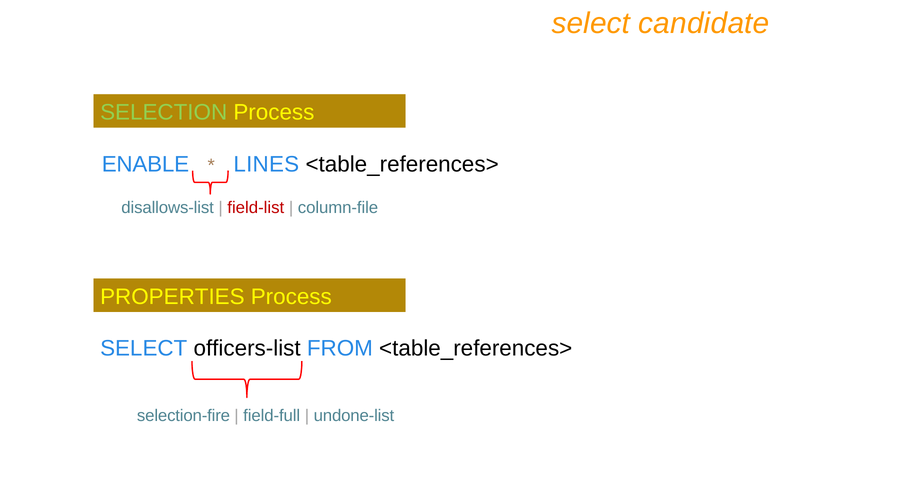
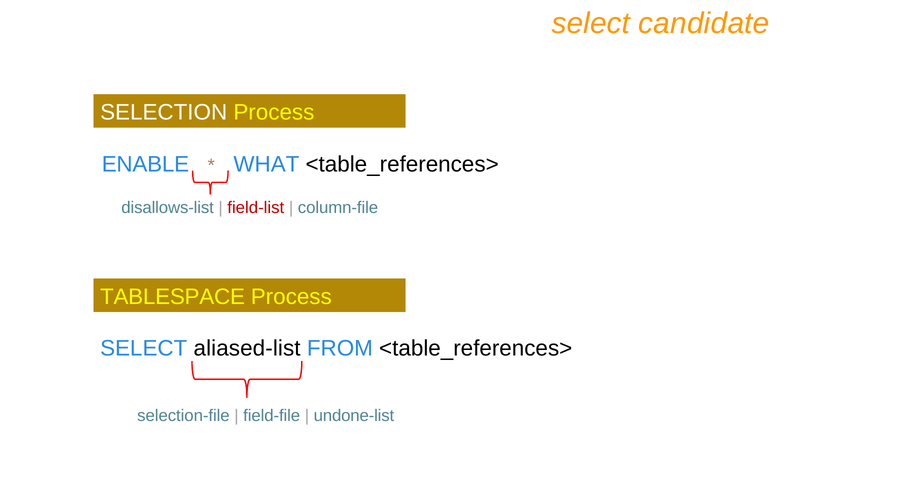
SELECTION colour: light green -> white
LINES: LINES -> WHAT
PROPERTIES: PROPERTIES -> TABLESPACE
officers-list: officers-list -> aliased-list
selection-fire: selection-fire -> selection-file
field-full: field-full -> field-file
